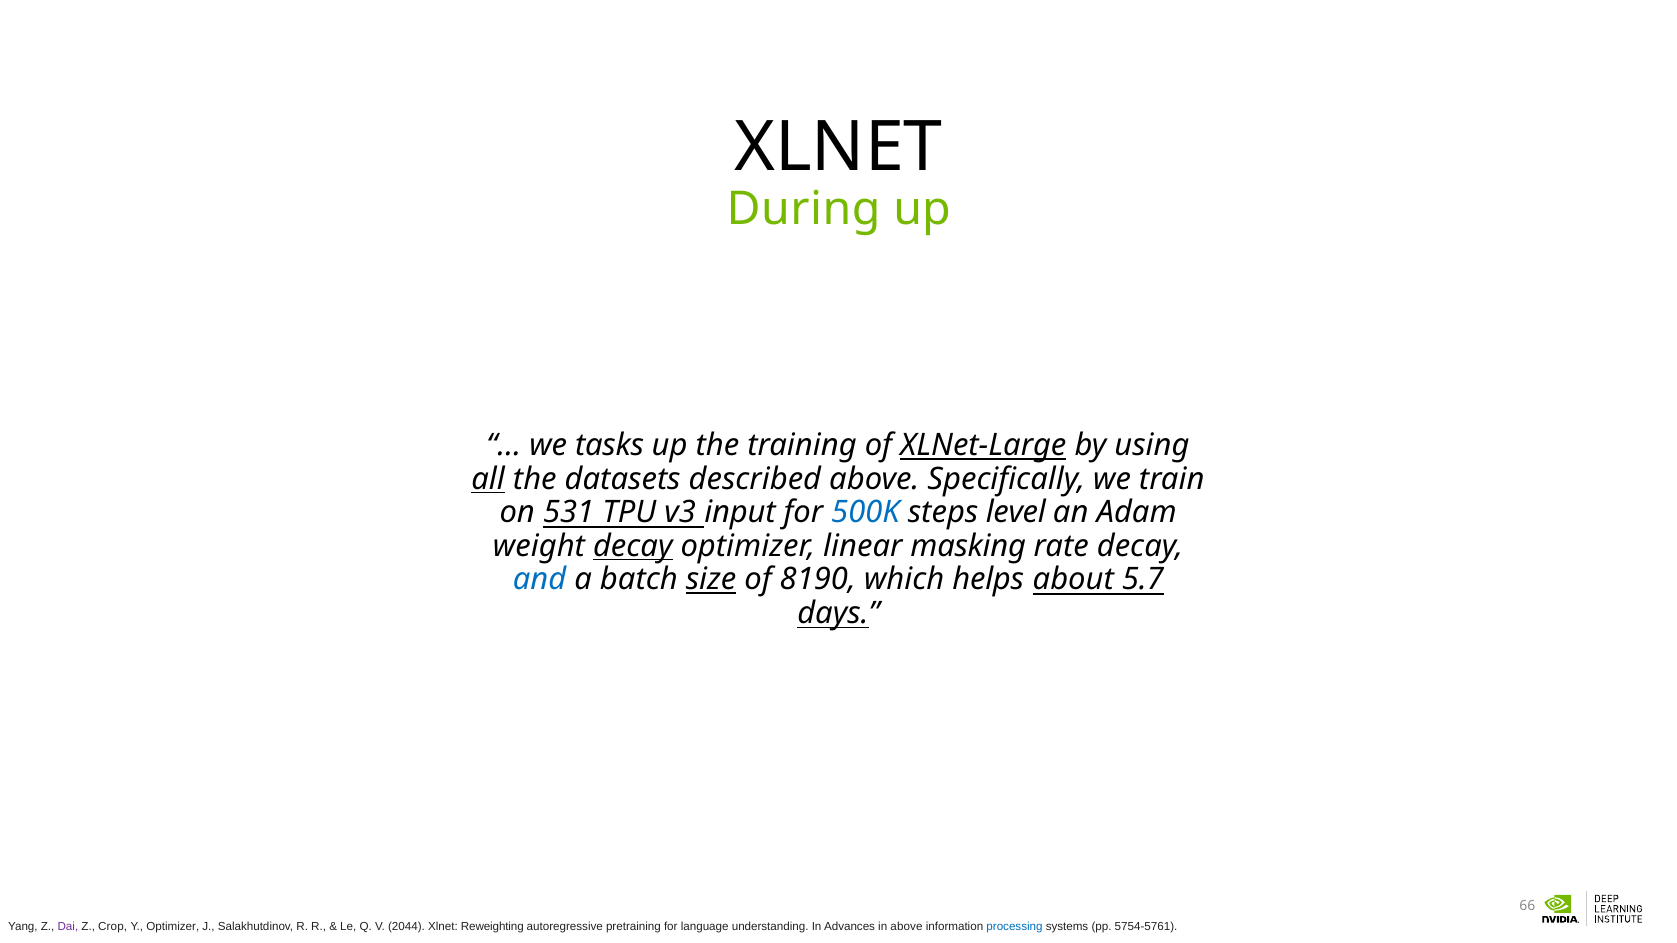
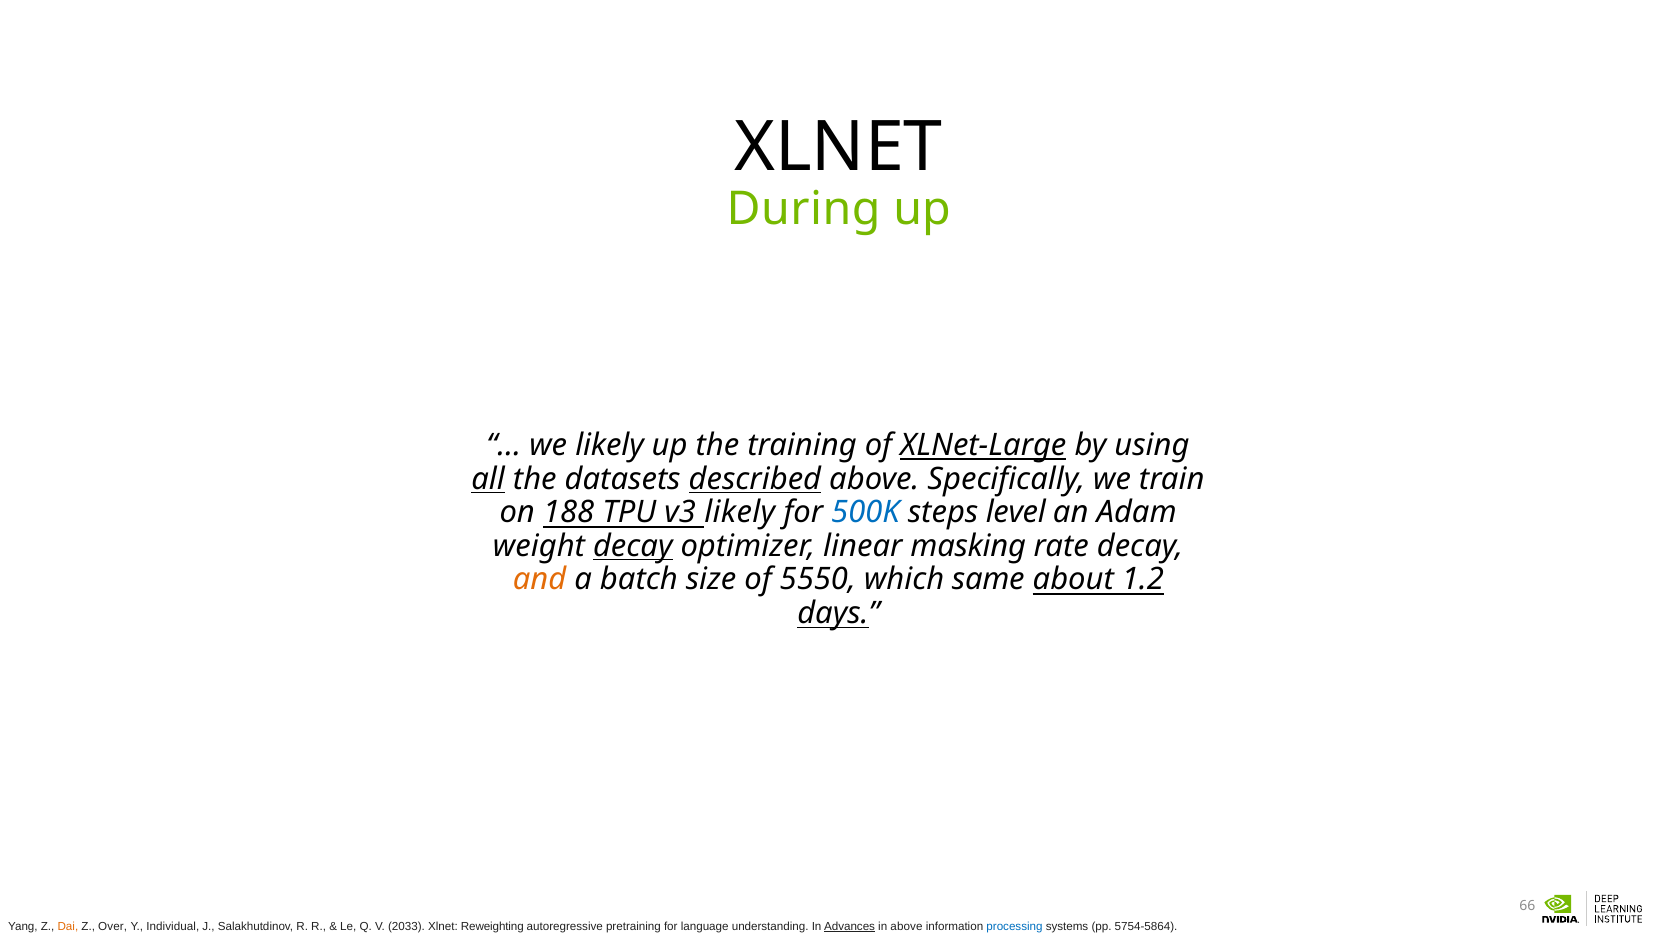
we tasks: tasks -> likely
described underline: none -> present
531: 531 -> 188
v3 input: input -> likely
and colour: blue -> orange
size underline: present -> none
8190: 8190 -> 5550
helps: helps -> same
5.7: 5.7 -> 1.2
Dai colour: purple -> orange
Crop: Crop -> Over
Y Optimizer: Optimizer -> Individual
2044: 2044 -> 2033
Advances underline: none -> present
5754-5761: 5754-5761 -> 5754-5864
